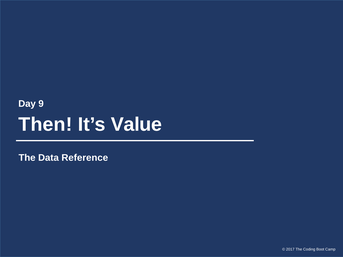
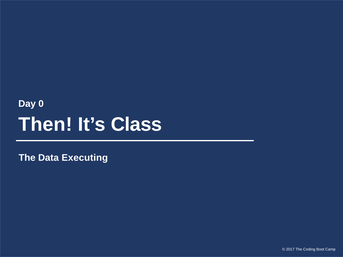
9: 9 -> 0
Value: Value -> Class
Reference: Reference -> Executing
